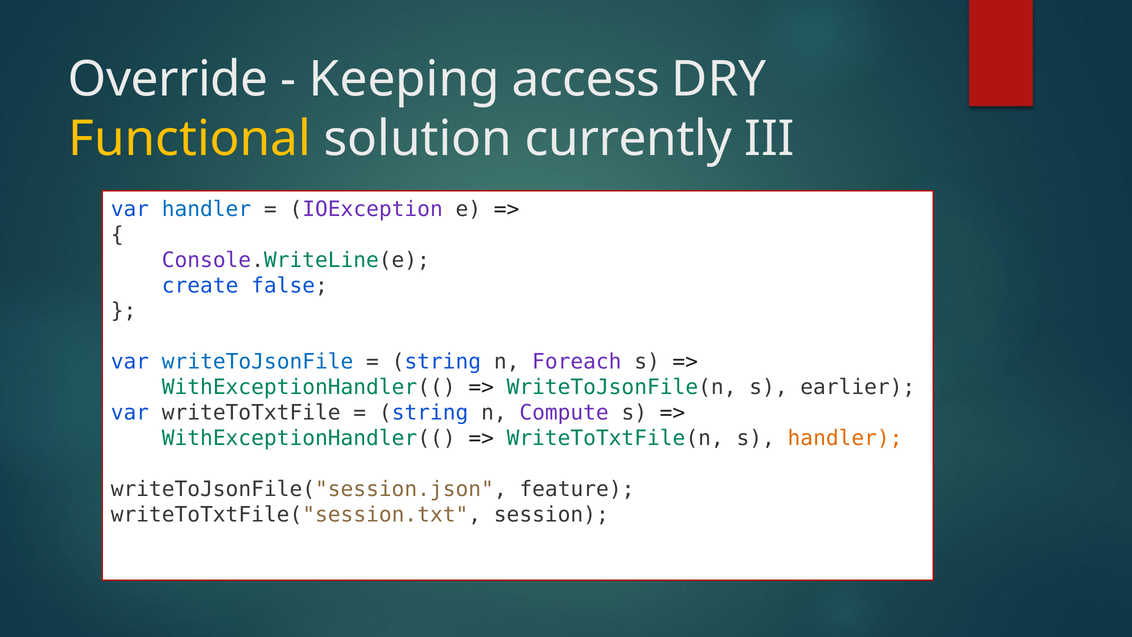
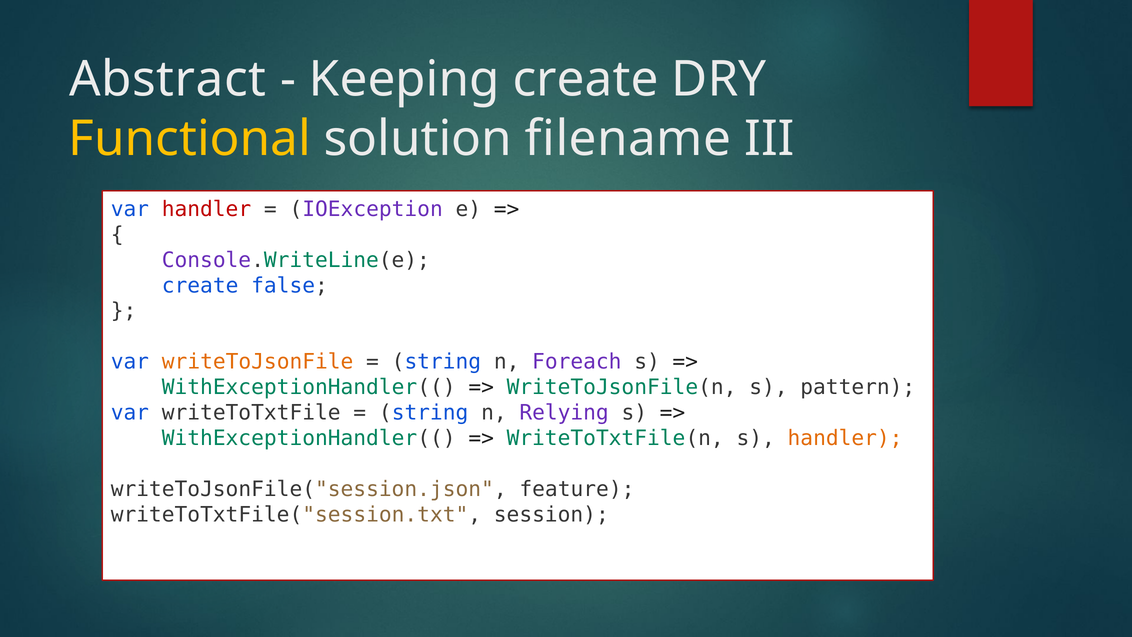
Override: Override -> Abstract
Keeping access: access -> create
currently: currently -> filename
handler at (207, 209) colour: blue -> red
writeToJsonFile colour: blue -> orange
earlier: earlier -> pattern
Compute: Compute -> Relying
